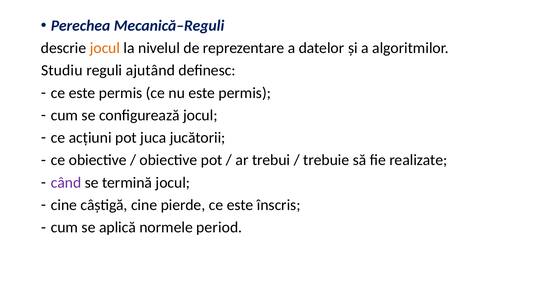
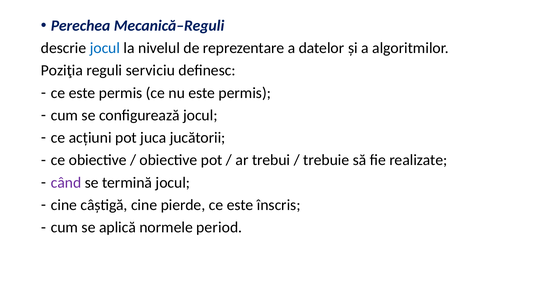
jocul at (105, 48) colour: orange -> blue
Studiu: Studiu -> Poziţia
ajutând: ajutând -> serviciu
